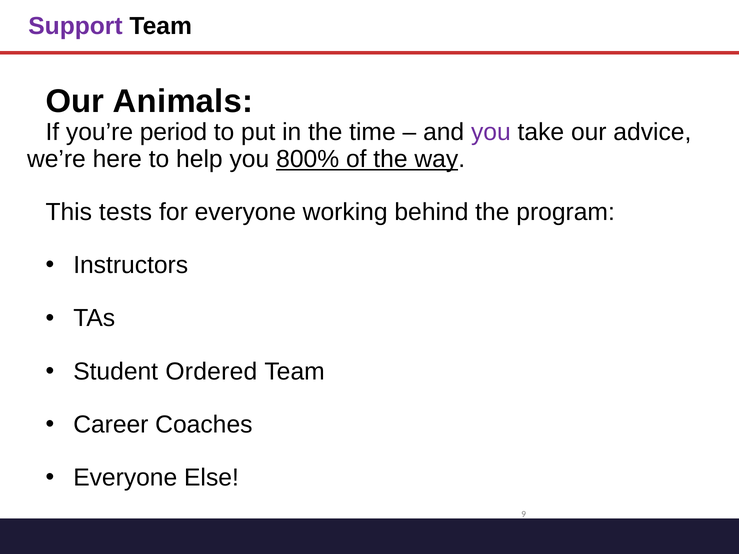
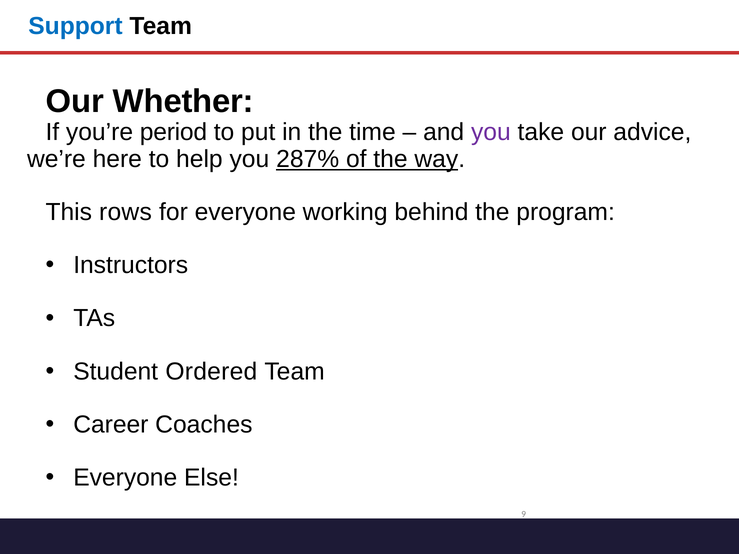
Support colour: purple -> blue
Animals: Animals -> Whether
800%: 800% -> 287%
tests: tests -> rows
